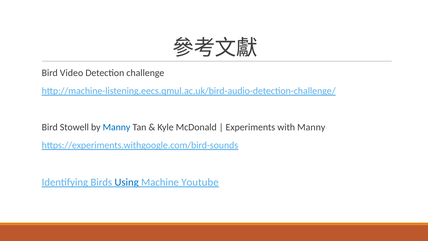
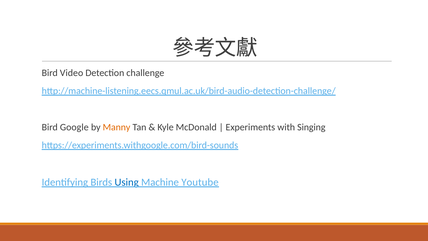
Stowell: Stowell -> Google
Manny at (117, 127) colour: blue -> orange
with Manny: Manny -> Singing
